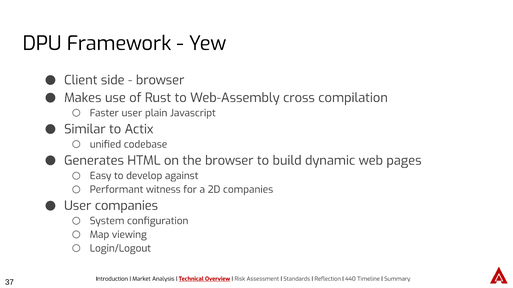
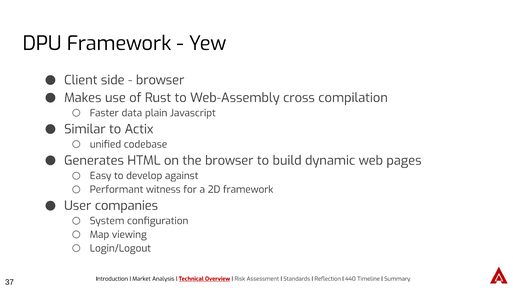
Faster user: user -> data
2D companies: companies -> framework
